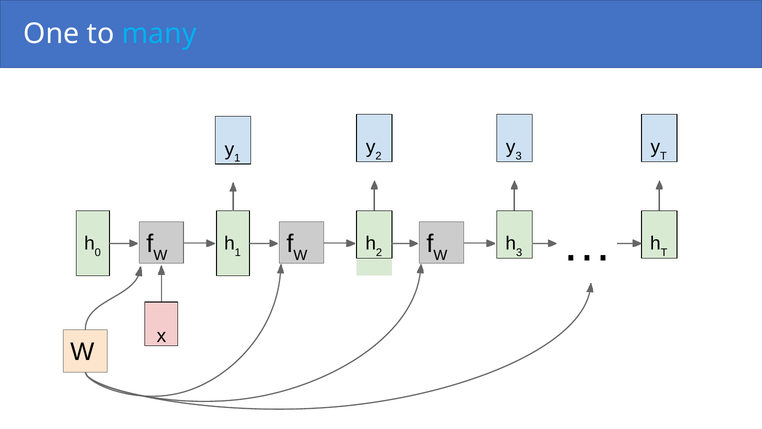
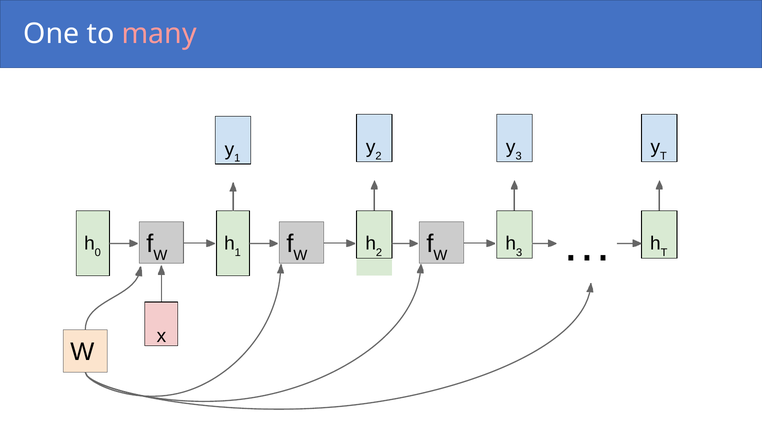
many colour: light blue -> pink
